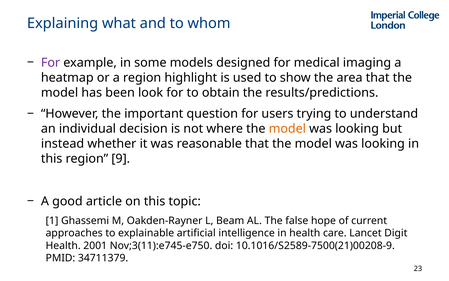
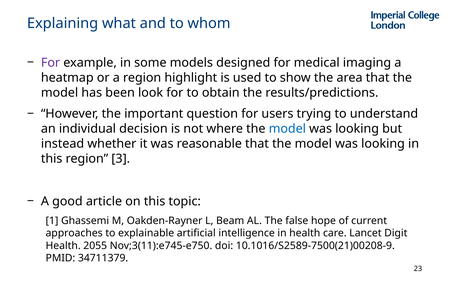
model at (287, 129) colour: orange -> blue
9: 9 -> 3
2001: 2001 -> 2055
